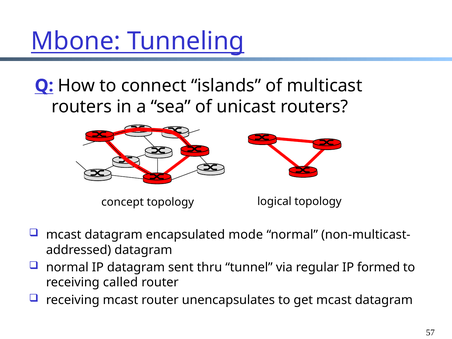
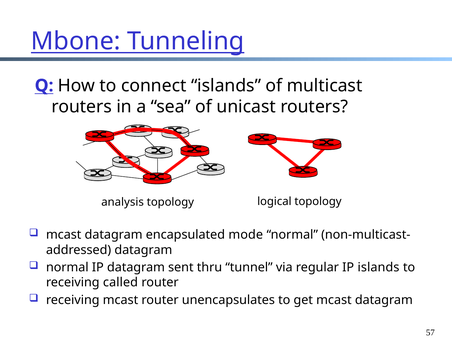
concept: concept -> analysis
IP formed: formed -> islands
